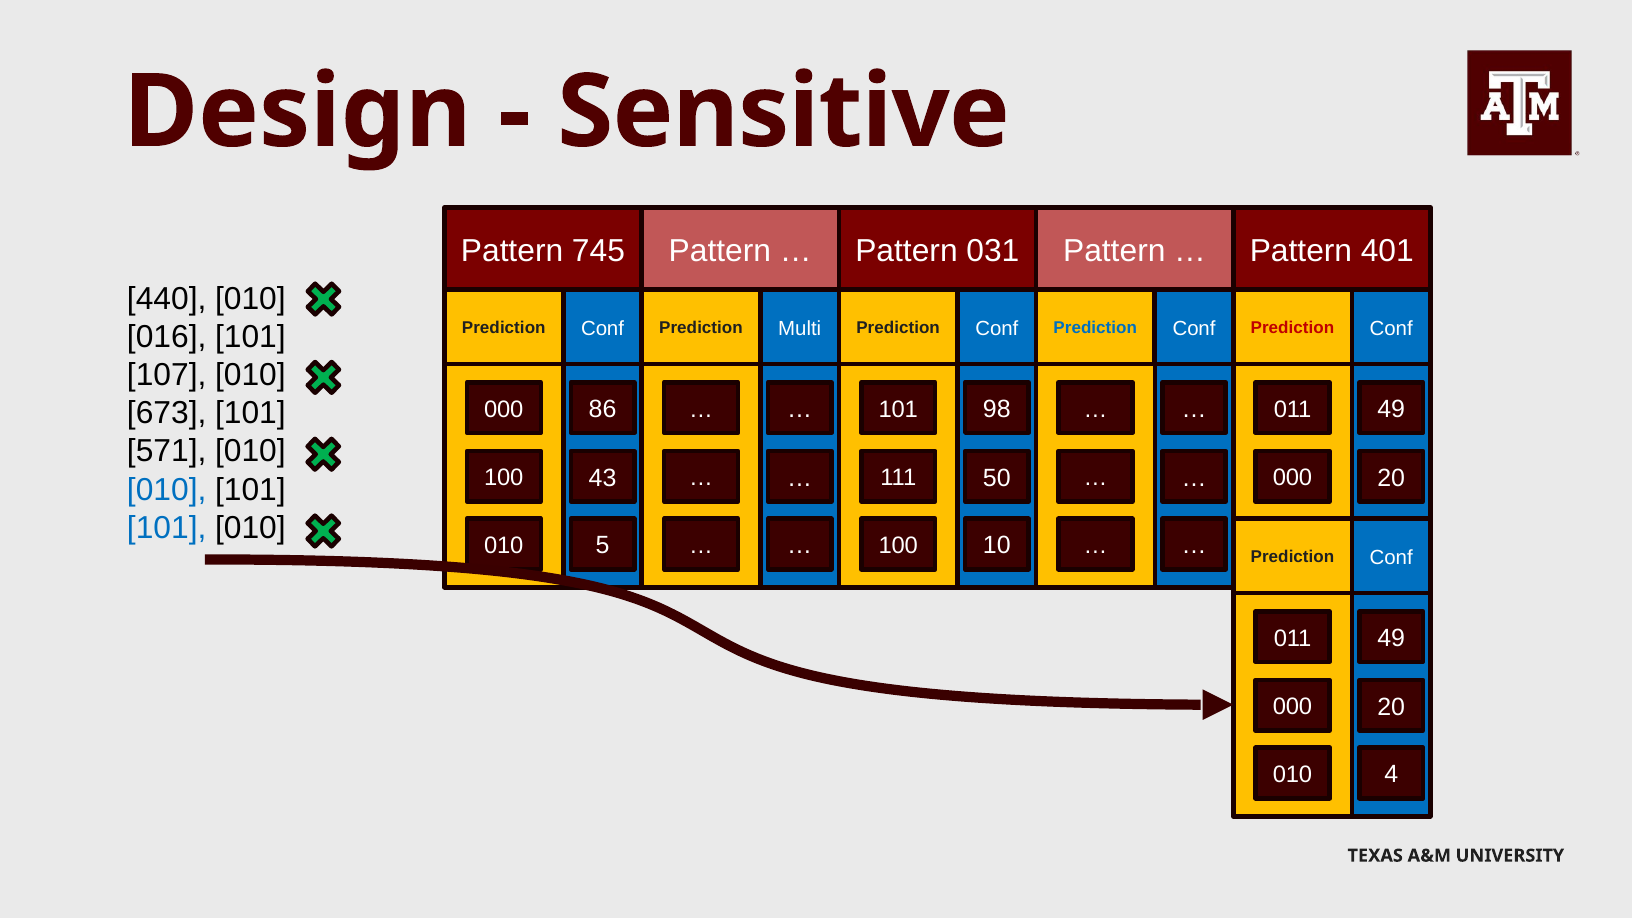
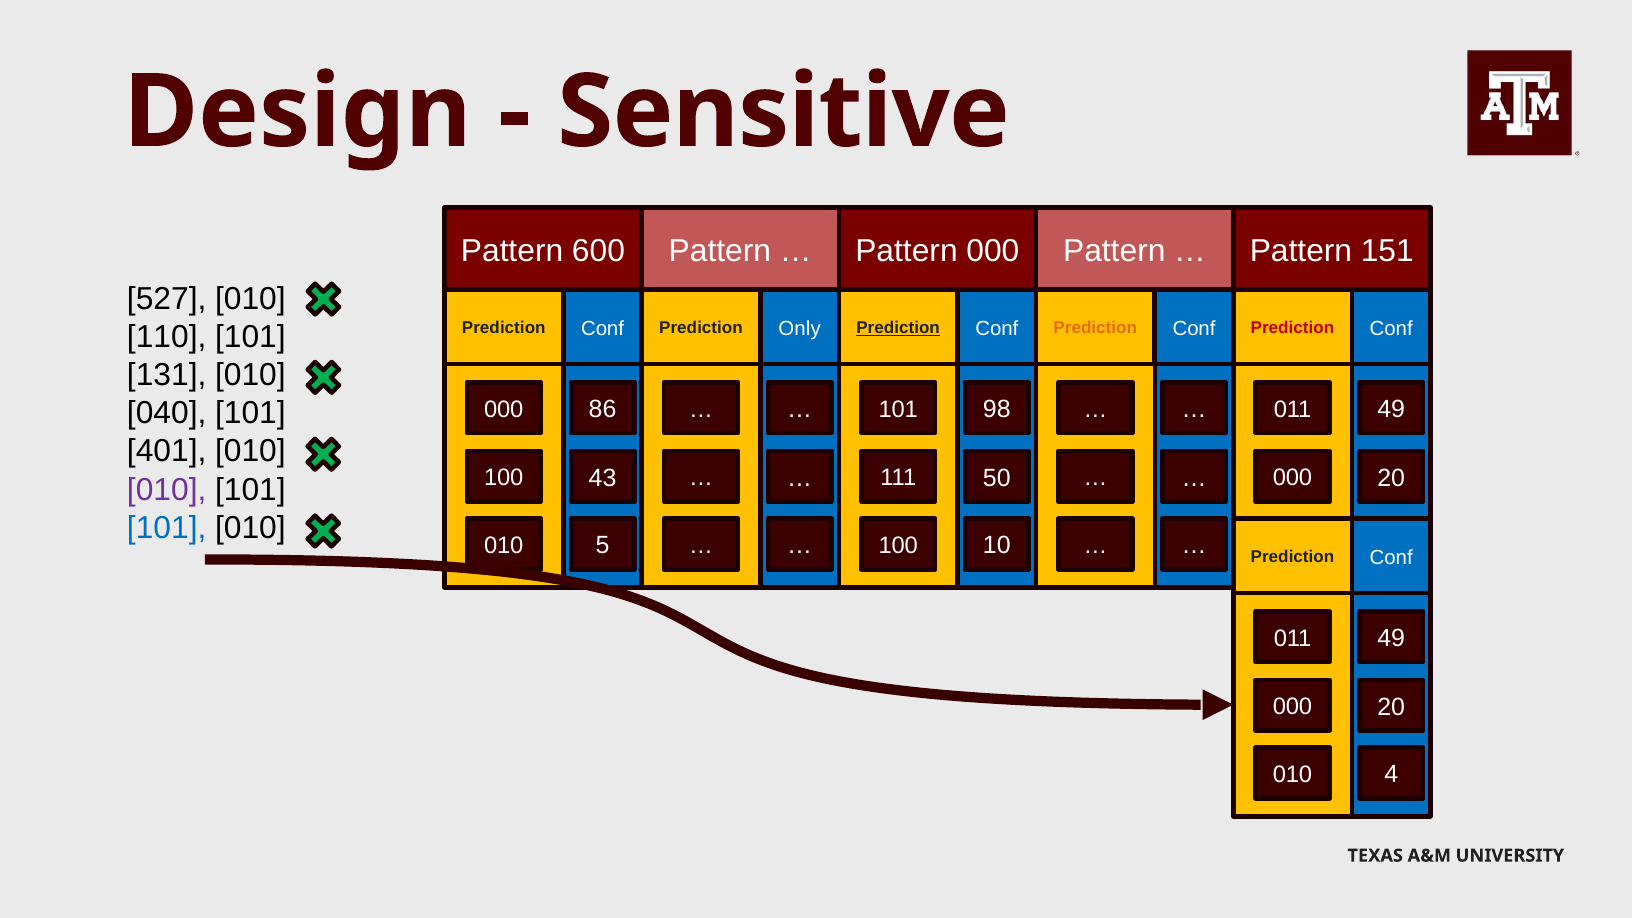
745: 745 -> 600
Pattern 031: 031 -> 000
401: 401 -> 151
440: 440 -> 527
Multi: Multi -> Only
Prediction at (898, 328) underline: none -> present
Prediction at (1095, 328) colour: blue -> orange
016: 016 -> 110
107: 107 -> 131
673: 673 -> 040
571: 571 -> 401
010 at (167, 490) colour: blue -> purple
